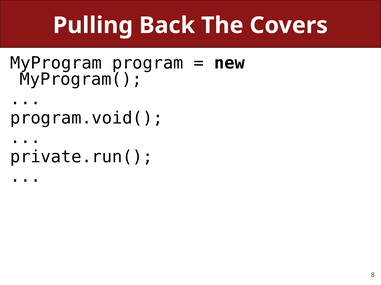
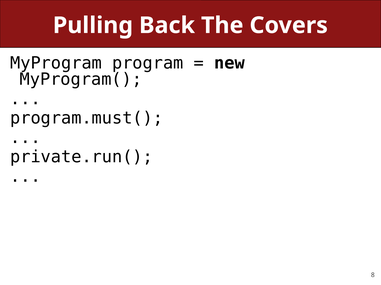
program.void(: program.void( -> program.must(
